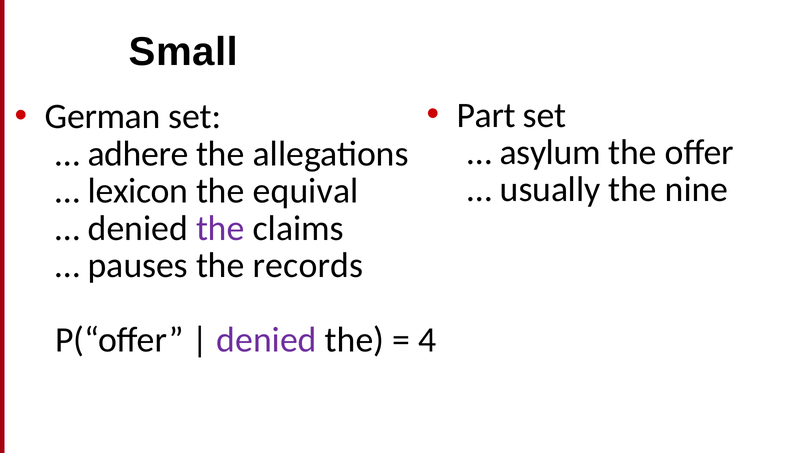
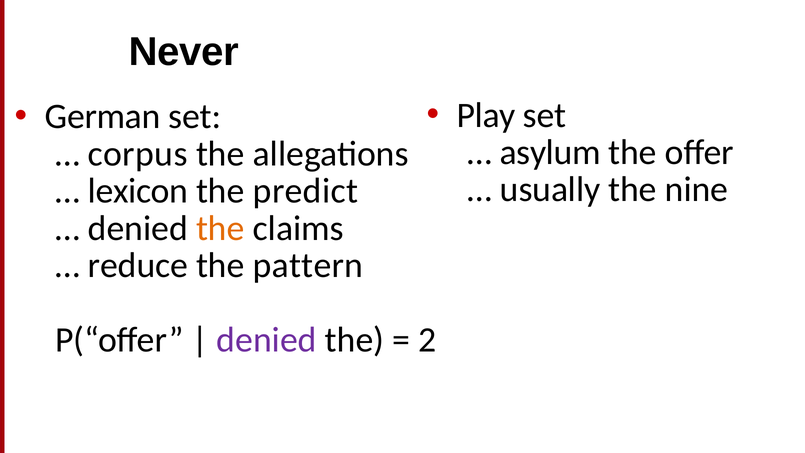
Small: Small -> Never
Part: Part -> Play
adhere: adhere -> corpus
equival: equival -> predict
the at (220, 228) colour: purple -> orange
pauses: pauses -> reduce
records: records -> pattern
4: 4 -> 2
